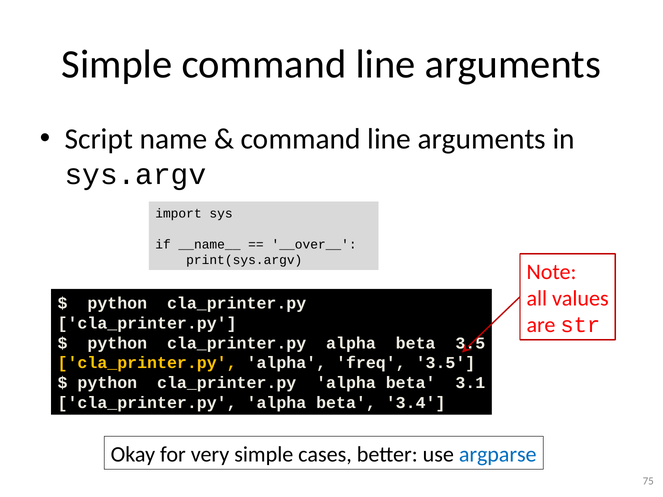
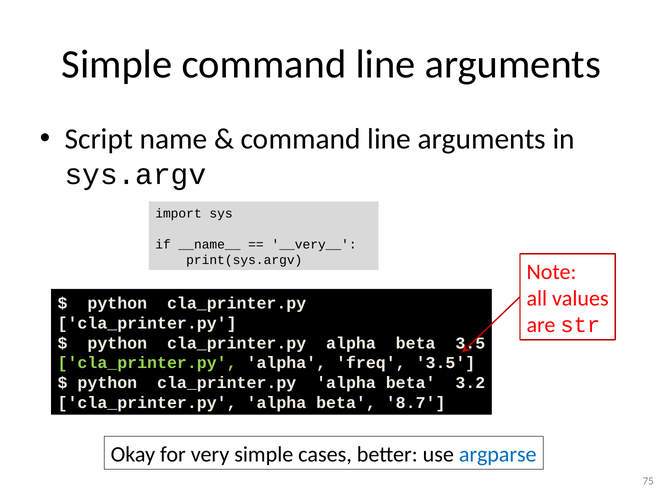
__over__: __over__ -> __very__
cla_printer.py at (147, 363) colour: yellow -> light green
3.1: 3.1 -> 3.2
3.4: 3.4 -> 8.7
